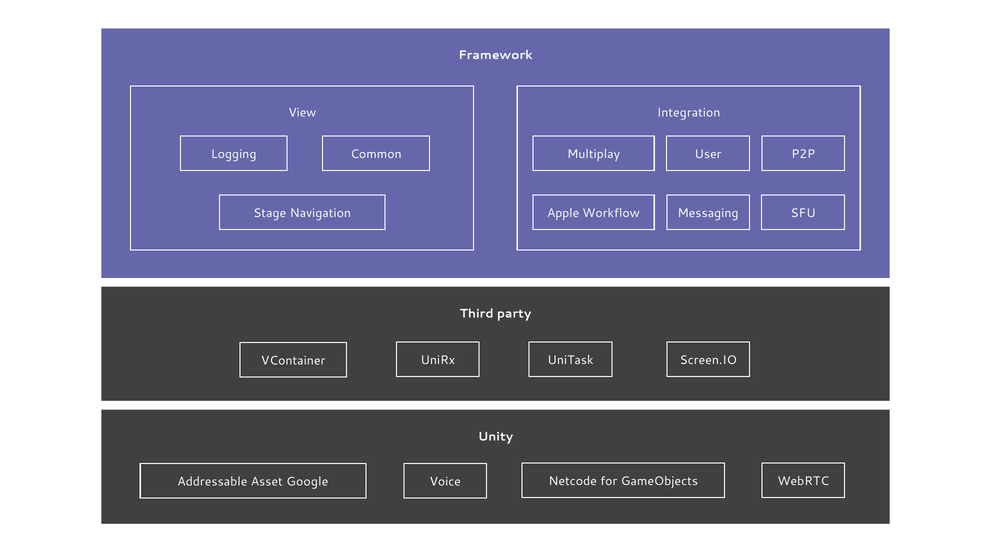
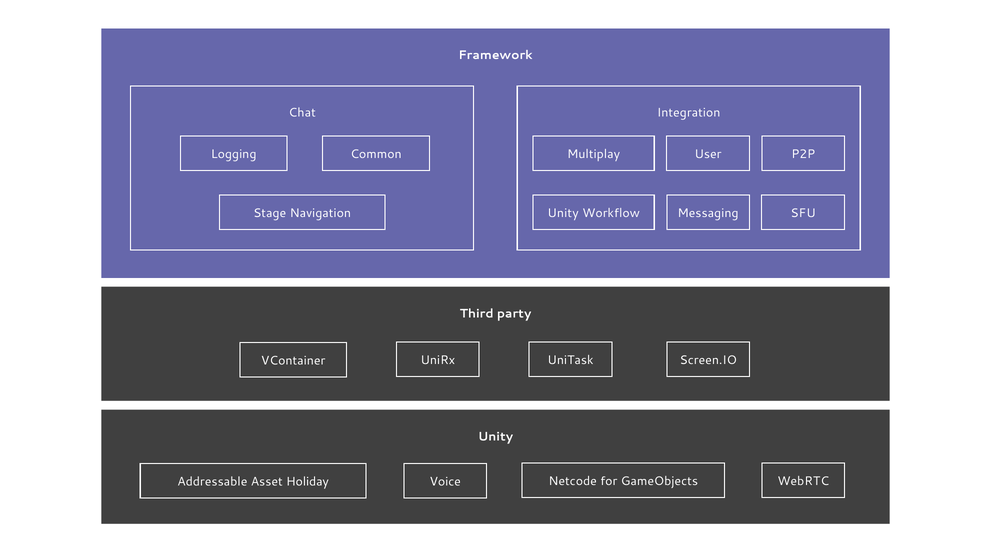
View: View -> Chat
Apple at (563, 213): Apple -> Unity
Google: Google -> Holiday
